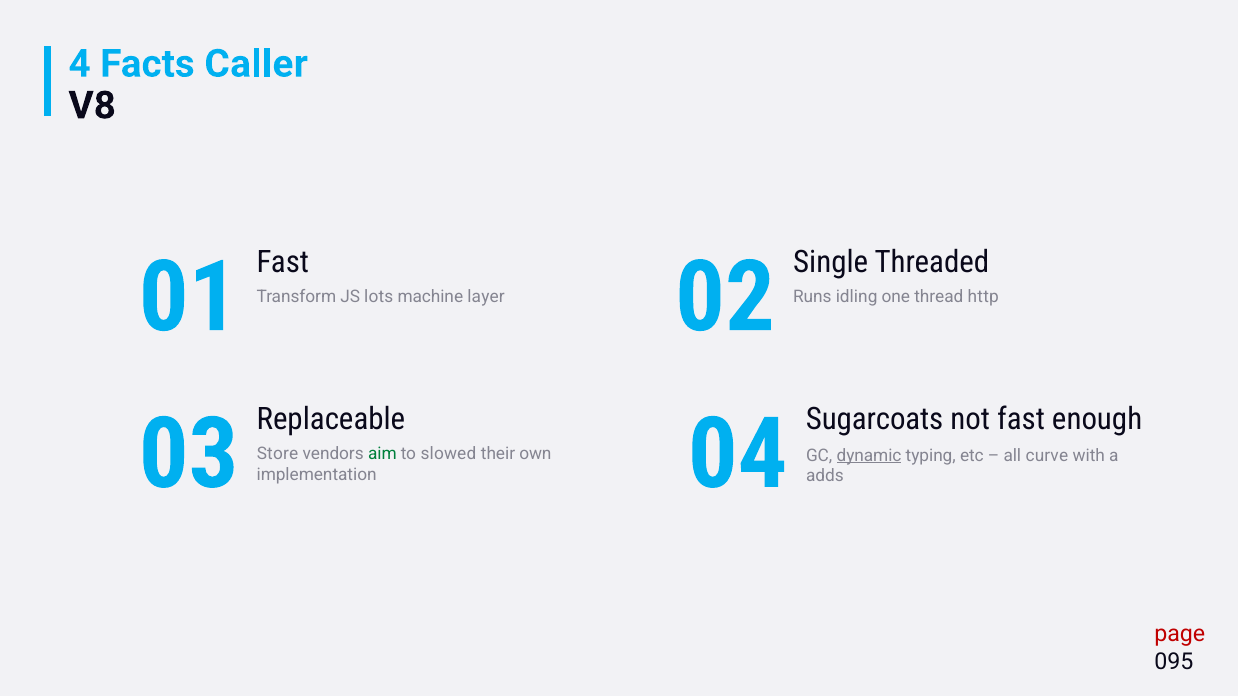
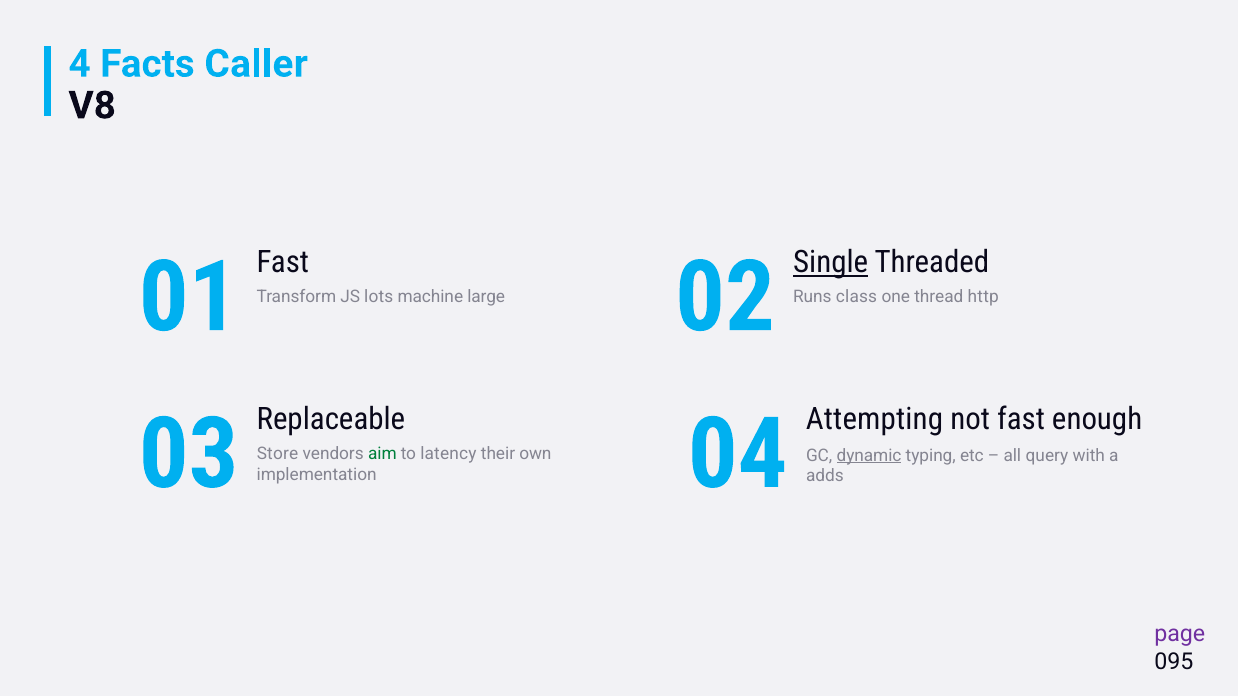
Single underline: none -> present
layer: layer -> large
idling: idling -> class
Sugarcoats: Sugarcoats -> Attempting
slowed: slowed -> latency
curve: curve -> query
page colour: red -> purple
